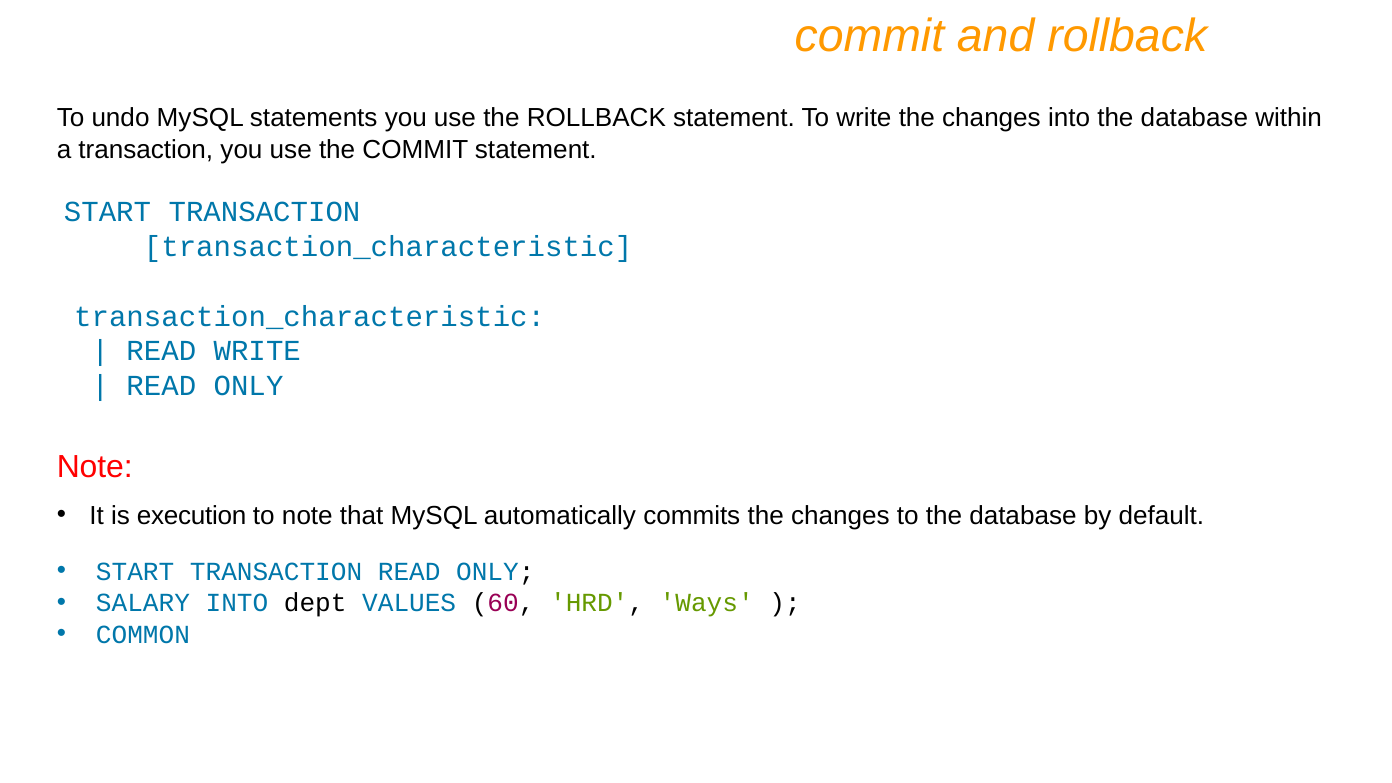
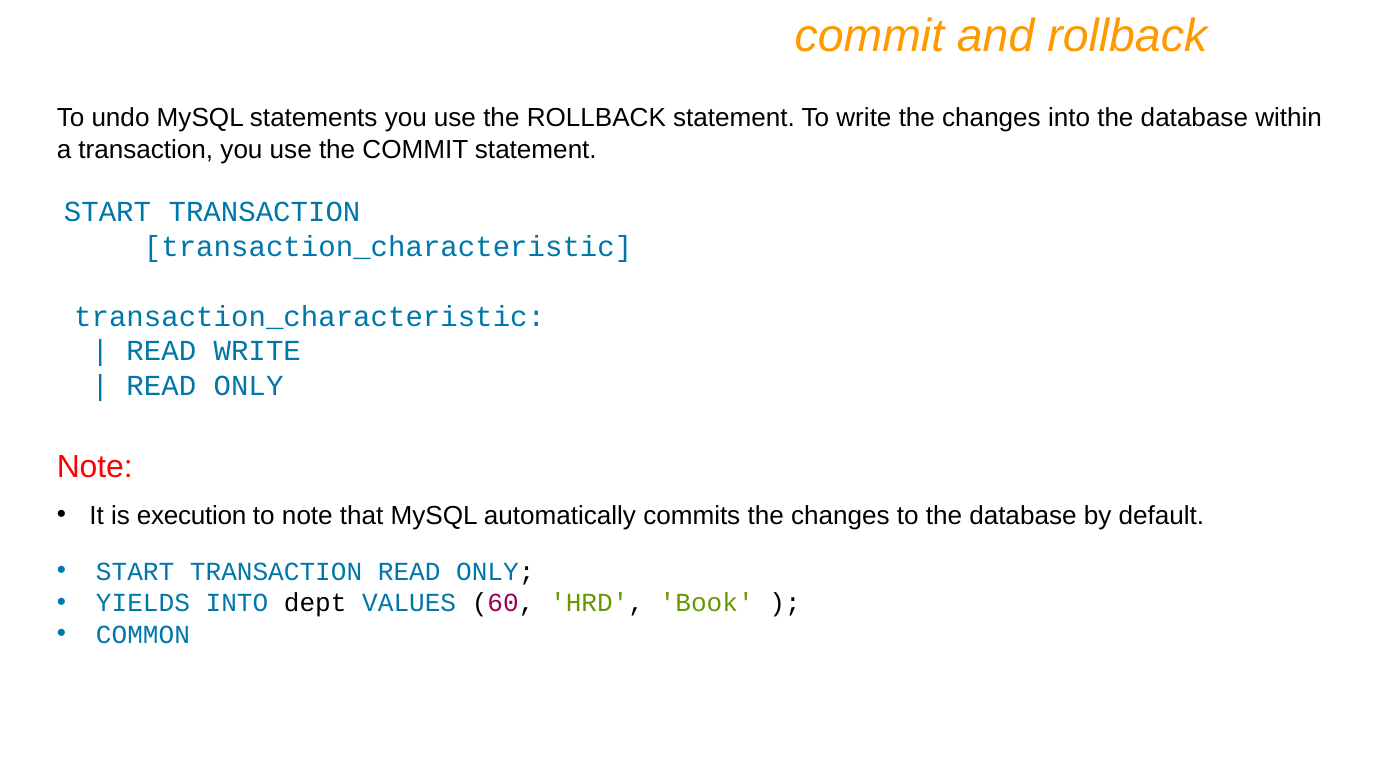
SALARY: SALARY -> YIELDS
Ways: Ways -> Book
